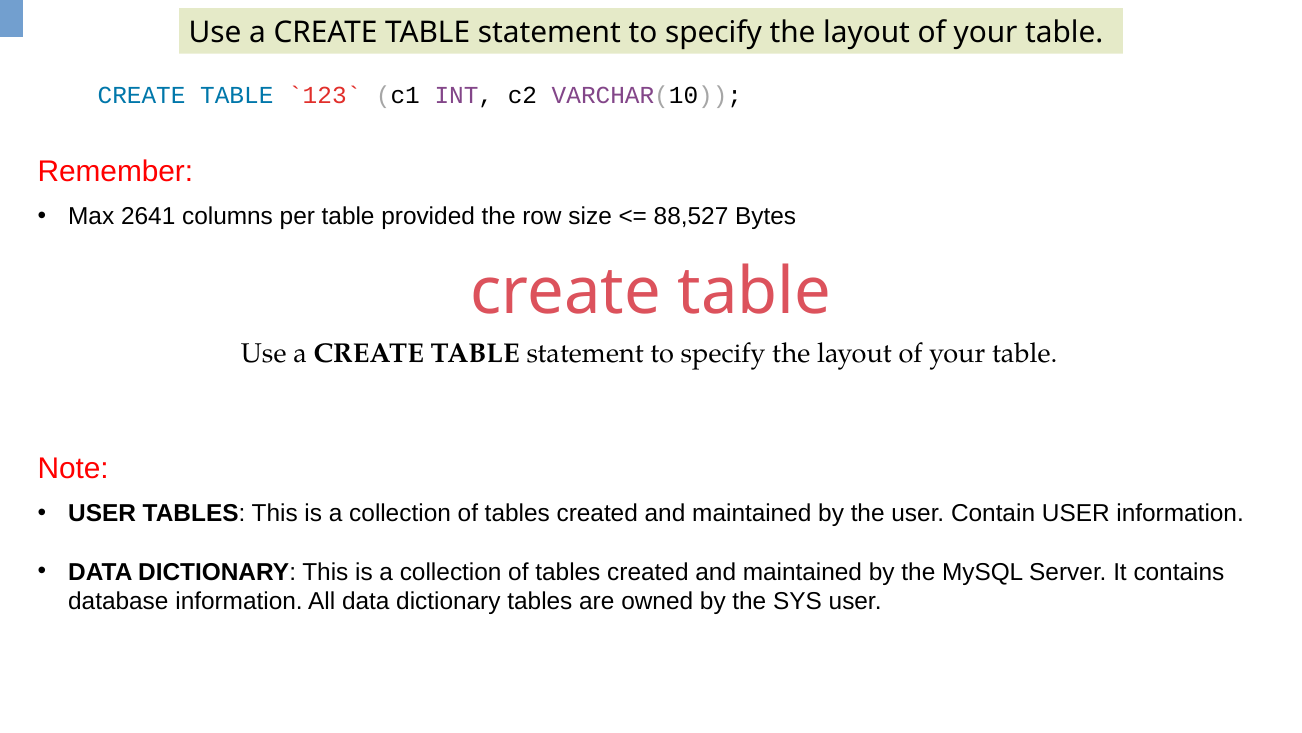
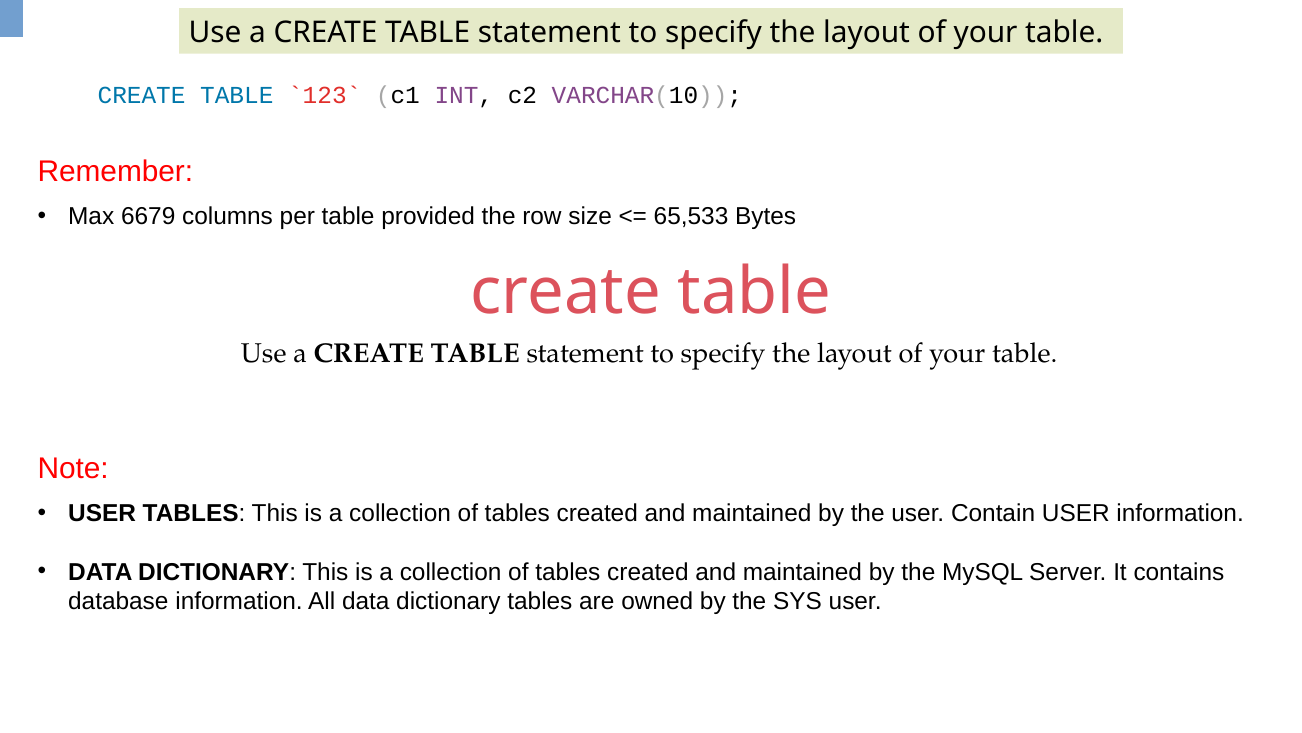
2641: 2641 -> 6679
88,527: 88,527 -> 65,533
